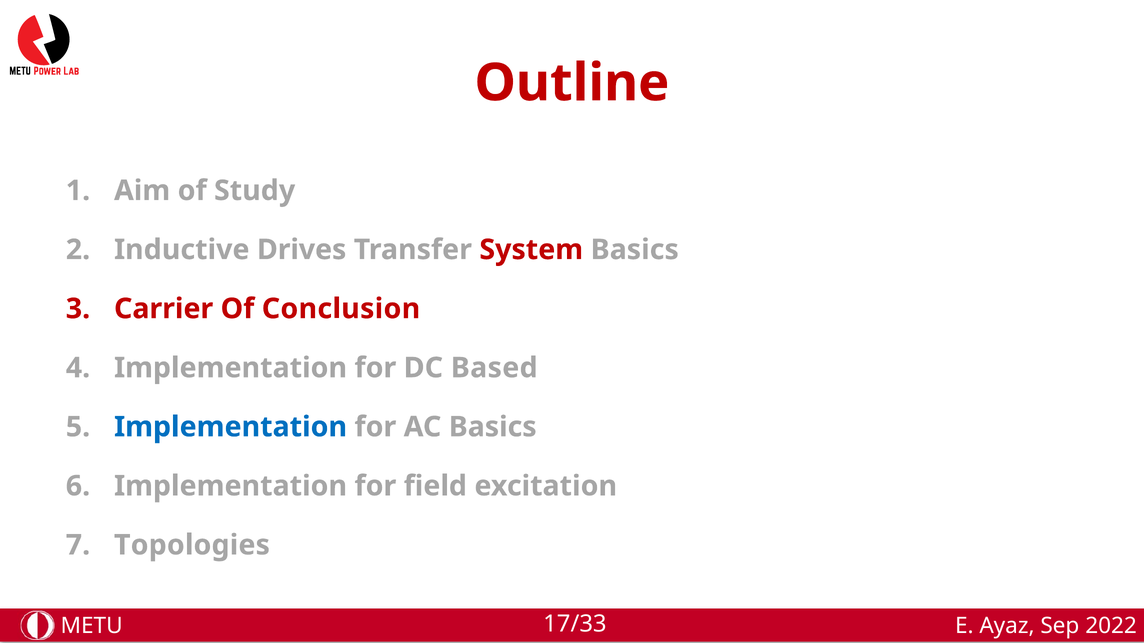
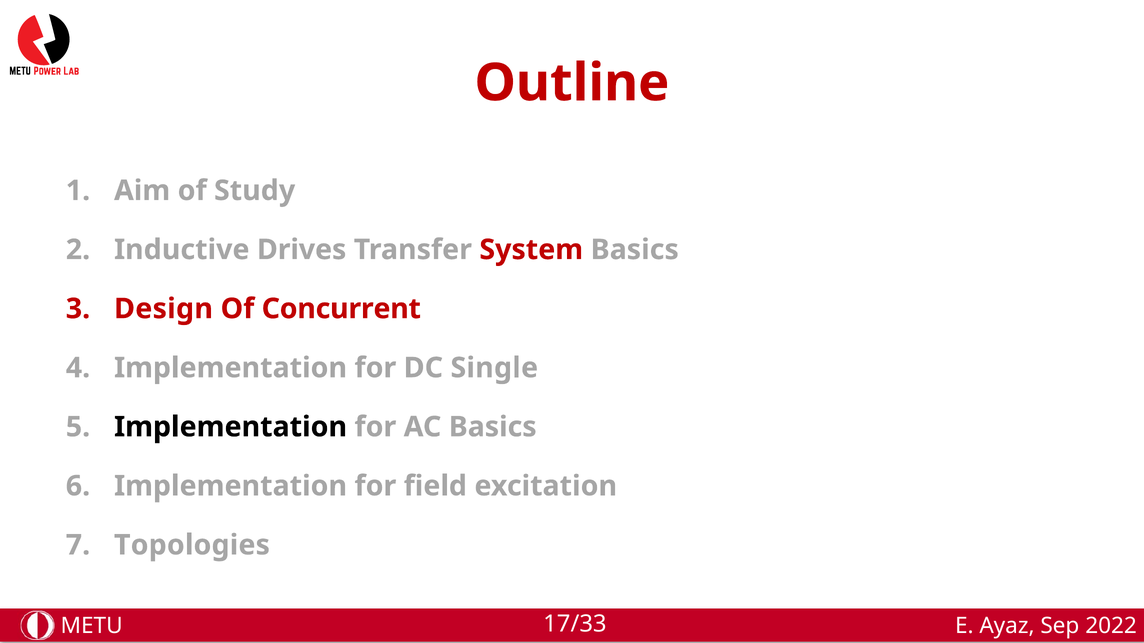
Carrier: Carrier -> Design
Conclusion: Conclusion -> Concurrent
Based: Based -> Single
Implementation at (231, 427) colour: blue -> black
